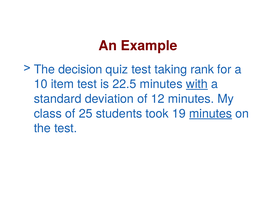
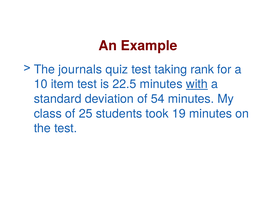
decision: decision -> journals
12: 12 -> 54
minutes at (211, 114) underline: present -> none
